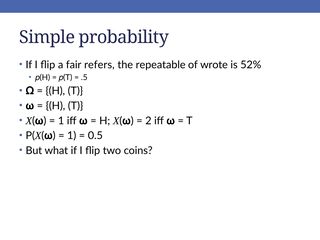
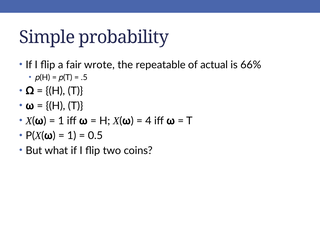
refers: refers -> wrote
wrote: wrote -> actual
52%: 52% -> 66%
2: 2 -> 4
